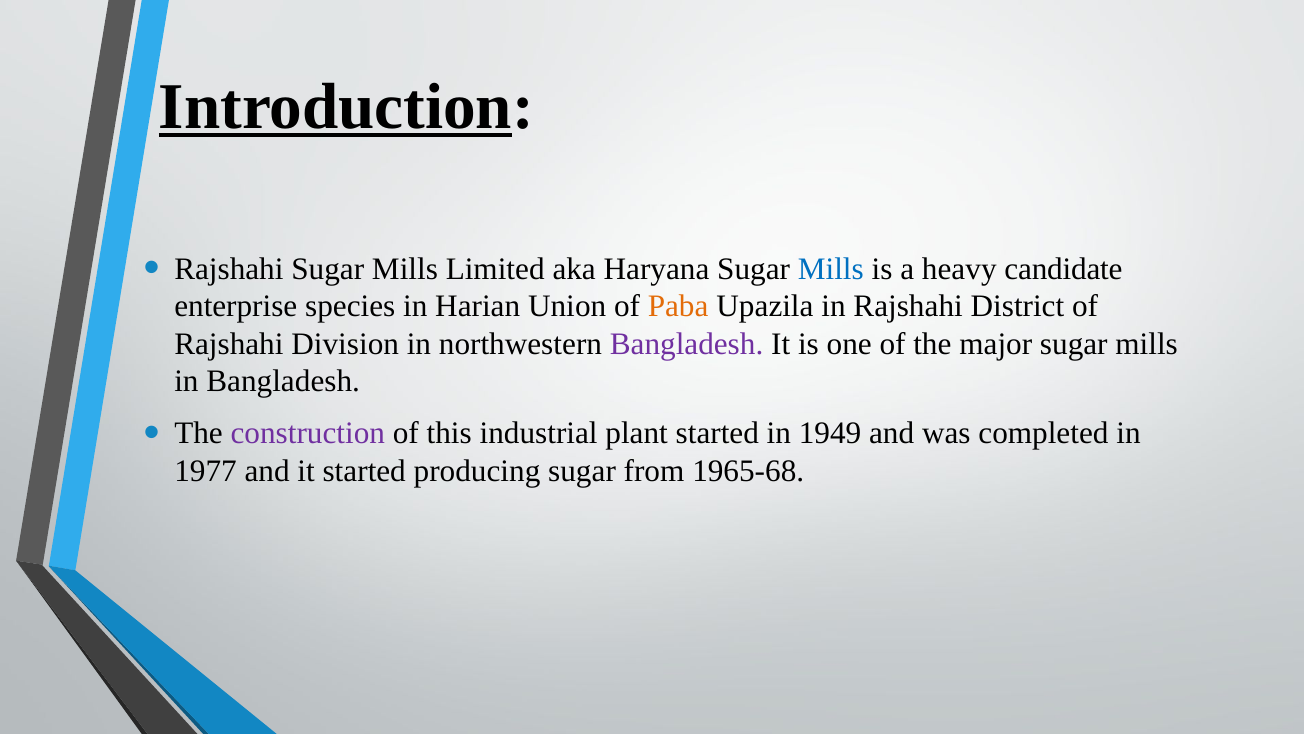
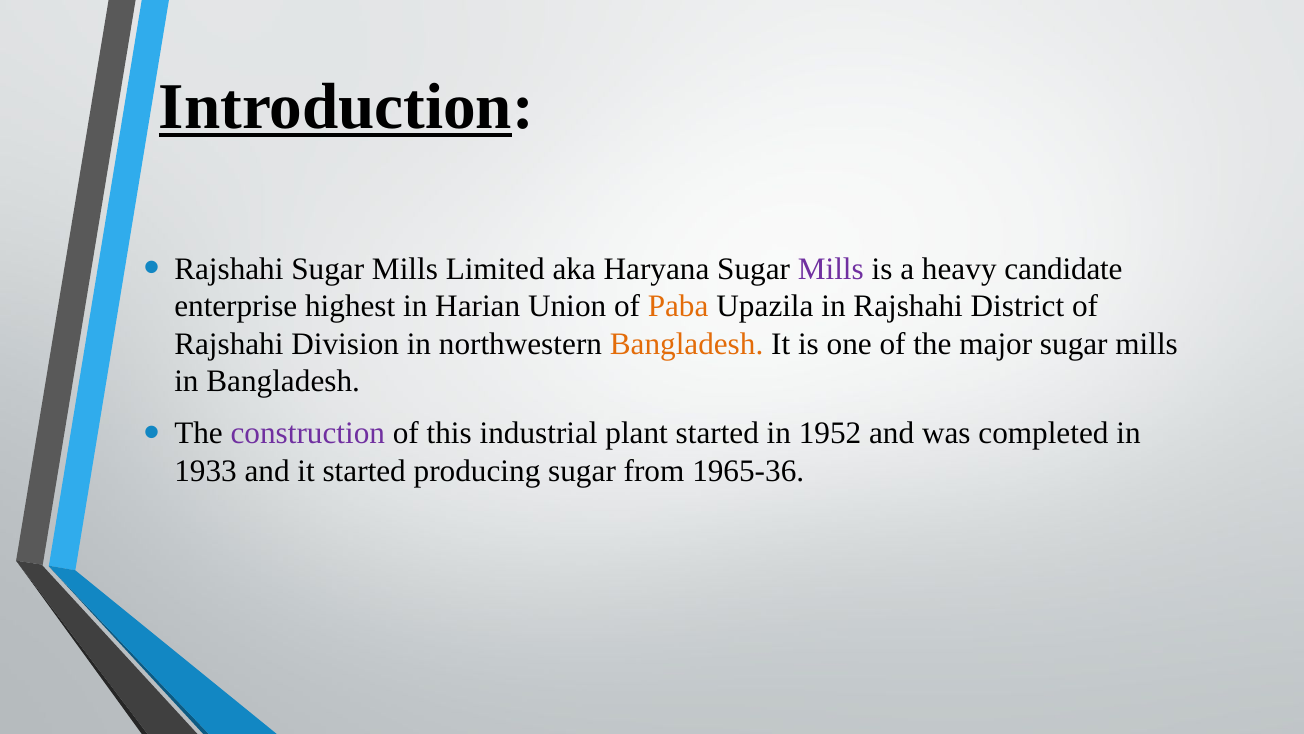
Mills at (831, 269) colour: blue -> purple
species: species -> highest
Bangladesh at (687, 344) colour: purple -> orange
1949: 1949 -> 1952
1977: 1977 -> 1933
1965-68: 1965-68 -> 1965-36
